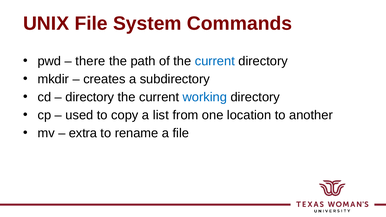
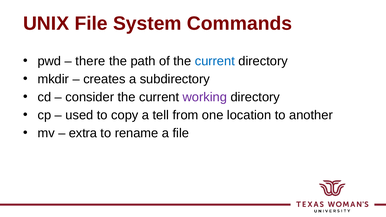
directory at (90, 97): directory -> consider
working colour: blue -> purple
list: list -> tell
